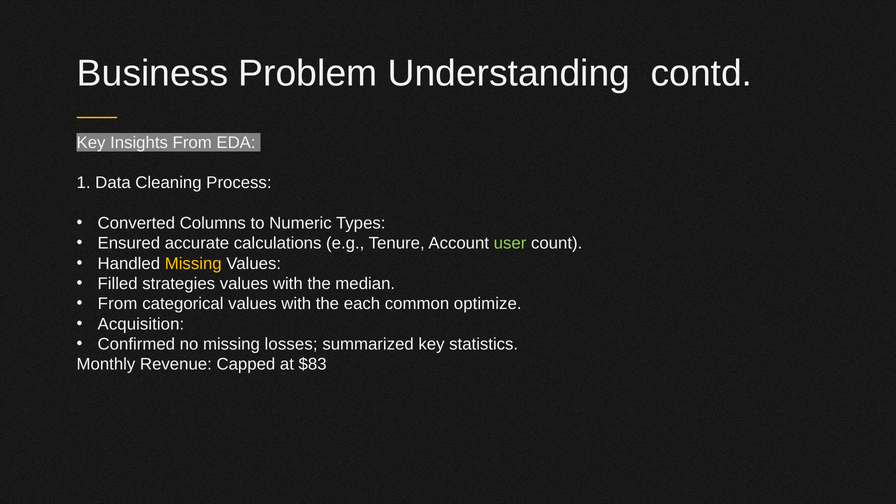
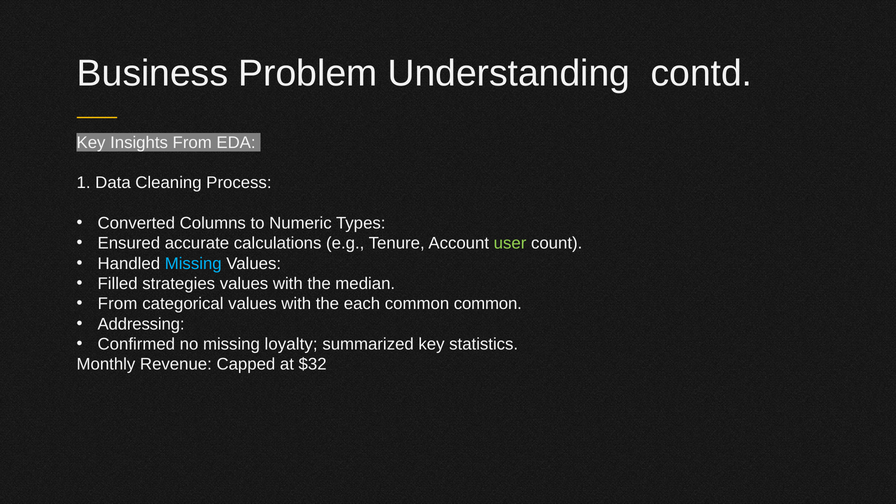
Missing at (193, 263) colour: yellow -> light blue
common optimize: optimize -> common
Acquisition: Acquisition -> Addressing
losses: losses -> loyalty
$83: $83 -> $32
